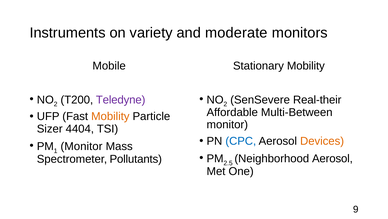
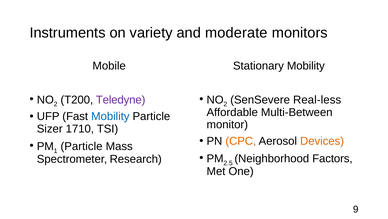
Real-their: Real-their -> Real-less
Mobility at (110, 116) colour: orange -> blue
4404: 4404 -> 1710
CPC colour: blue -> orange
Monitor at (82, 146): Monitor -> Particle
Neighborhood Aerosol: Aerosol -> Factors
Pollutants: Pollutants -> Research
